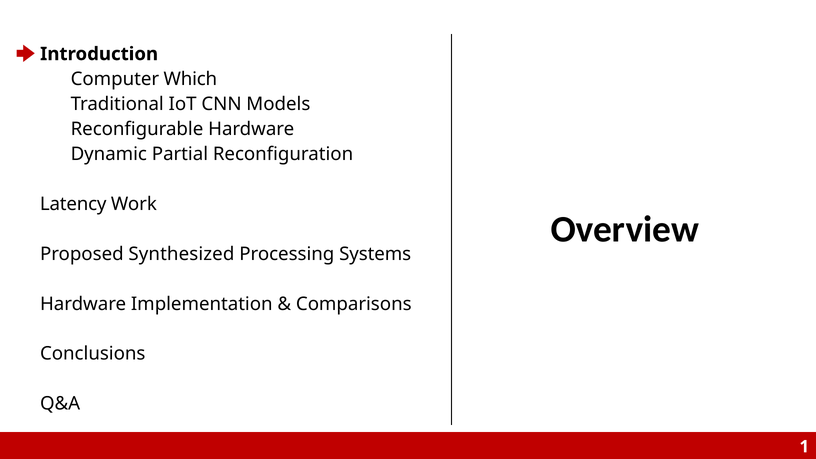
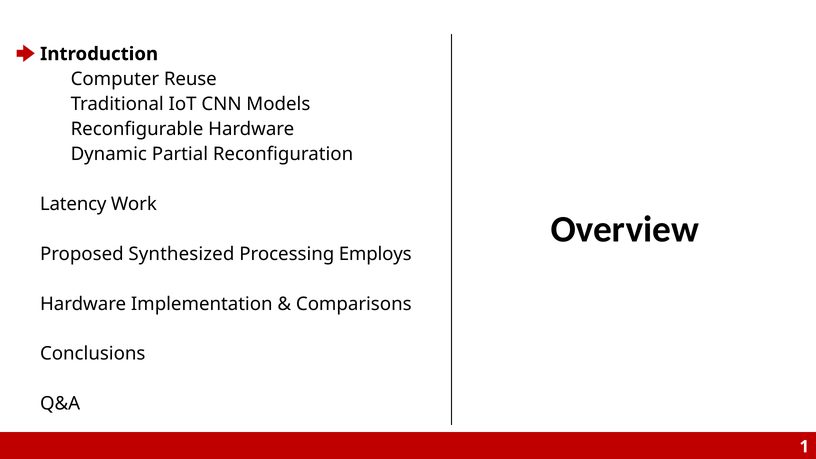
Which: Which -> Reuse
Systems: Systems -> Employs
